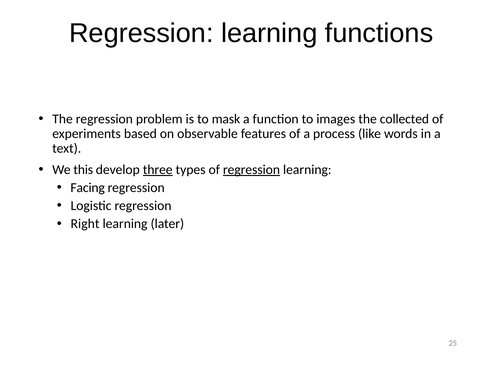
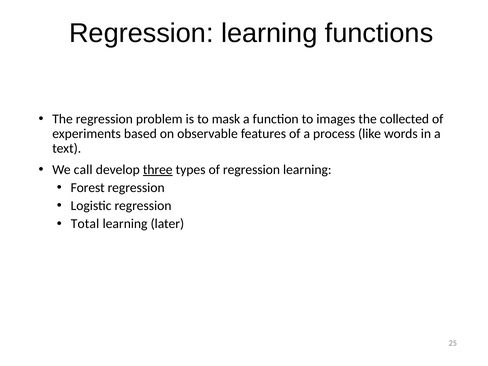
this: this -> call
regression at (251, 170) underline: present -> none
Facing: Facing -> Forest
Right: Right -> Total
